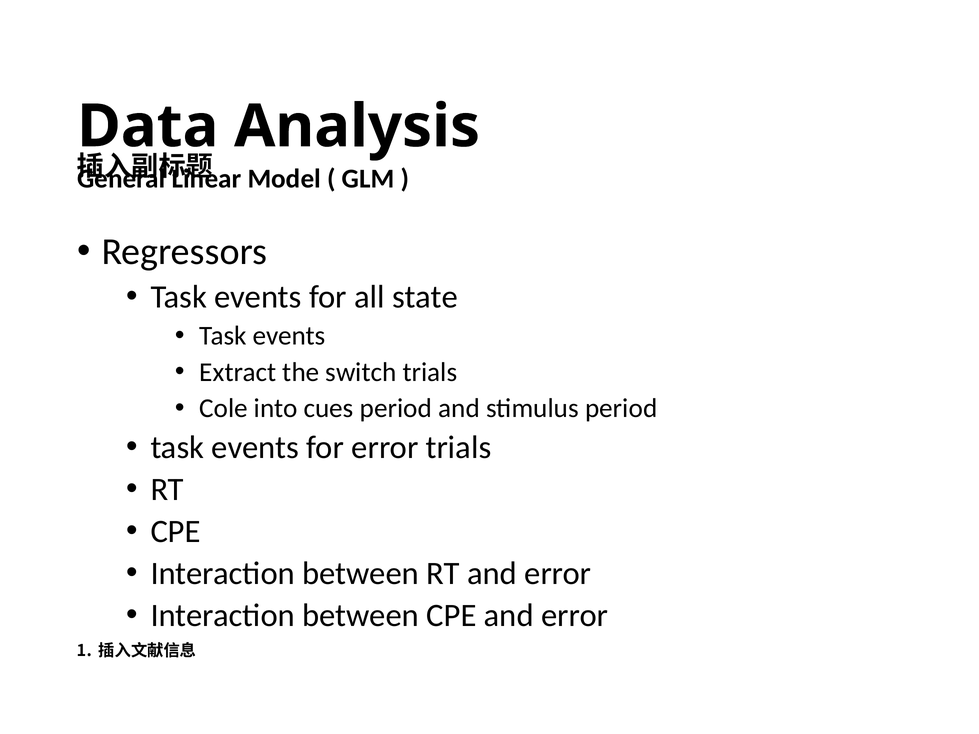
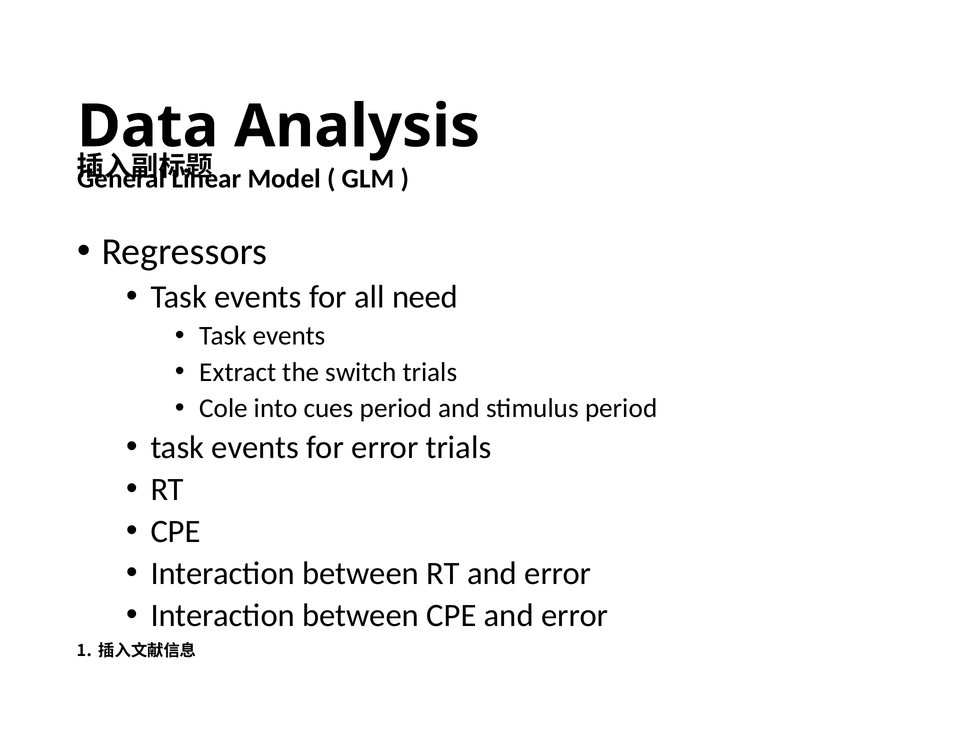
state: state -> need
